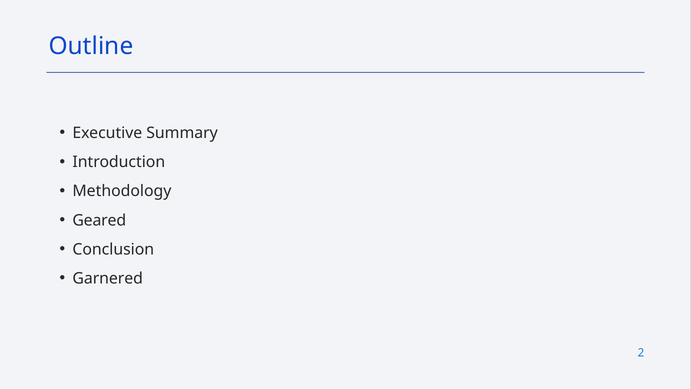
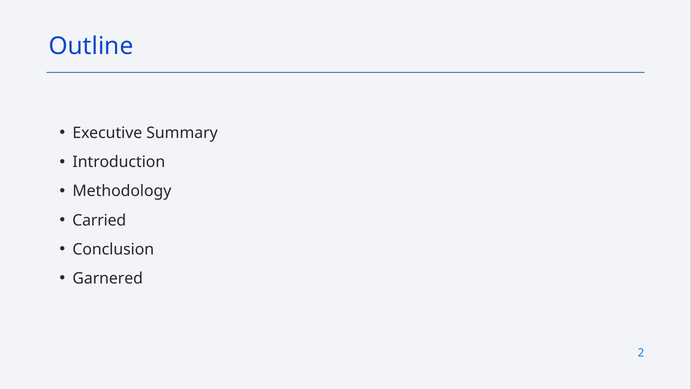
Geared: Geared -> Carried
